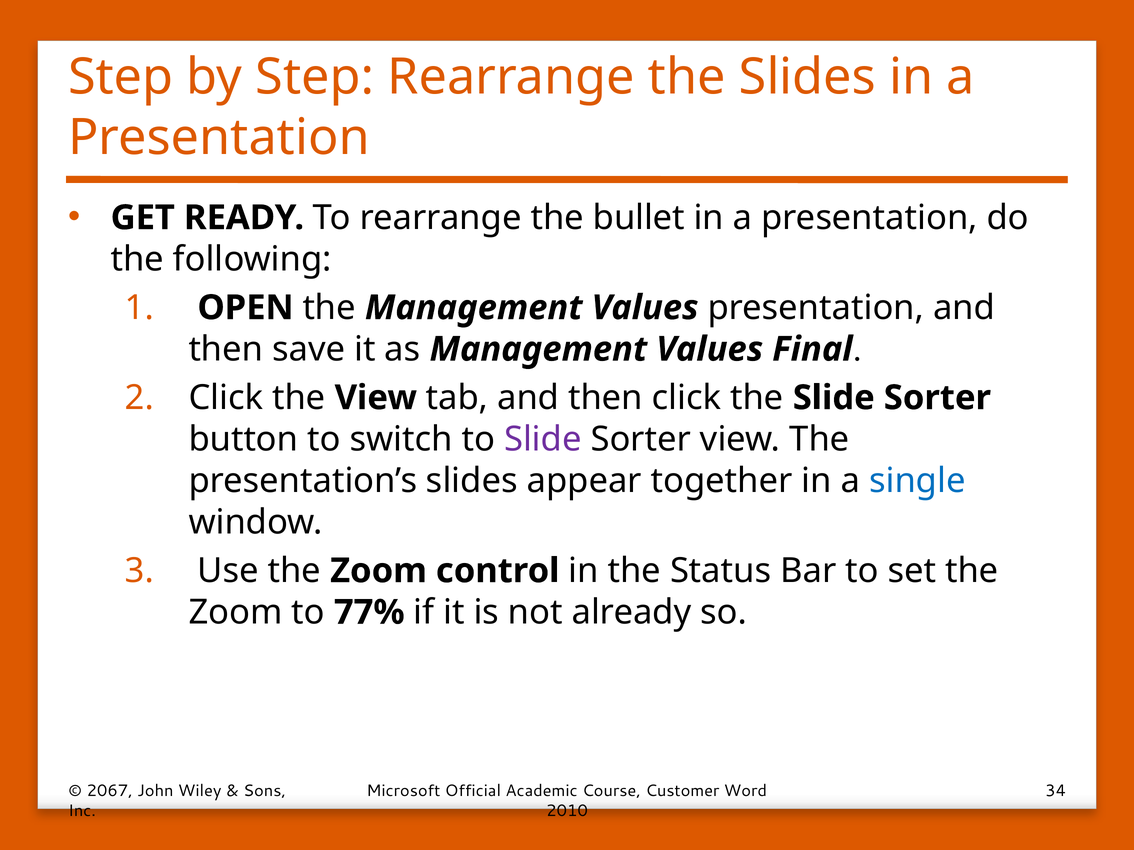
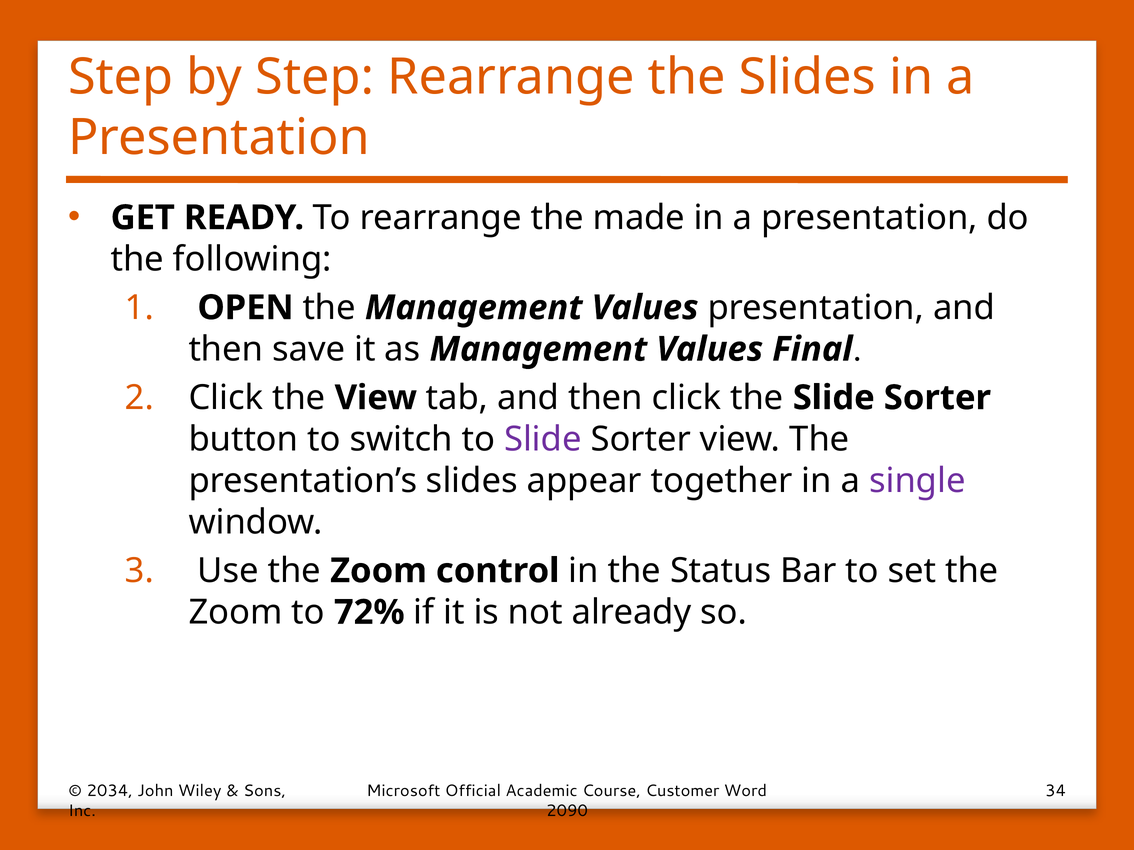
bullet: bullet -> made
single colour: blue -> purple
77%: 77% -> 72%
2067: 2067 -> 2034
2010: 2010 -> 2090
